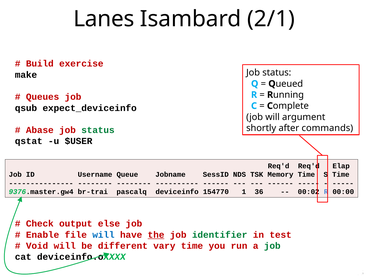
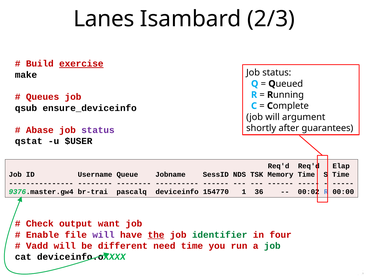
2/1: 2/1 -> 2/3
exercise underline: none -> present
expect_deviceinfo: expect_deviceinfo -> ensure_deviceinfo
commands: commands -> guarantees
status at (98, 130) colour: green -> purple
else: else -> want
will at (103, 235) colour: blue -> purple
test: test -> four
Void: Void -> Vadd
vary: vary -> need
